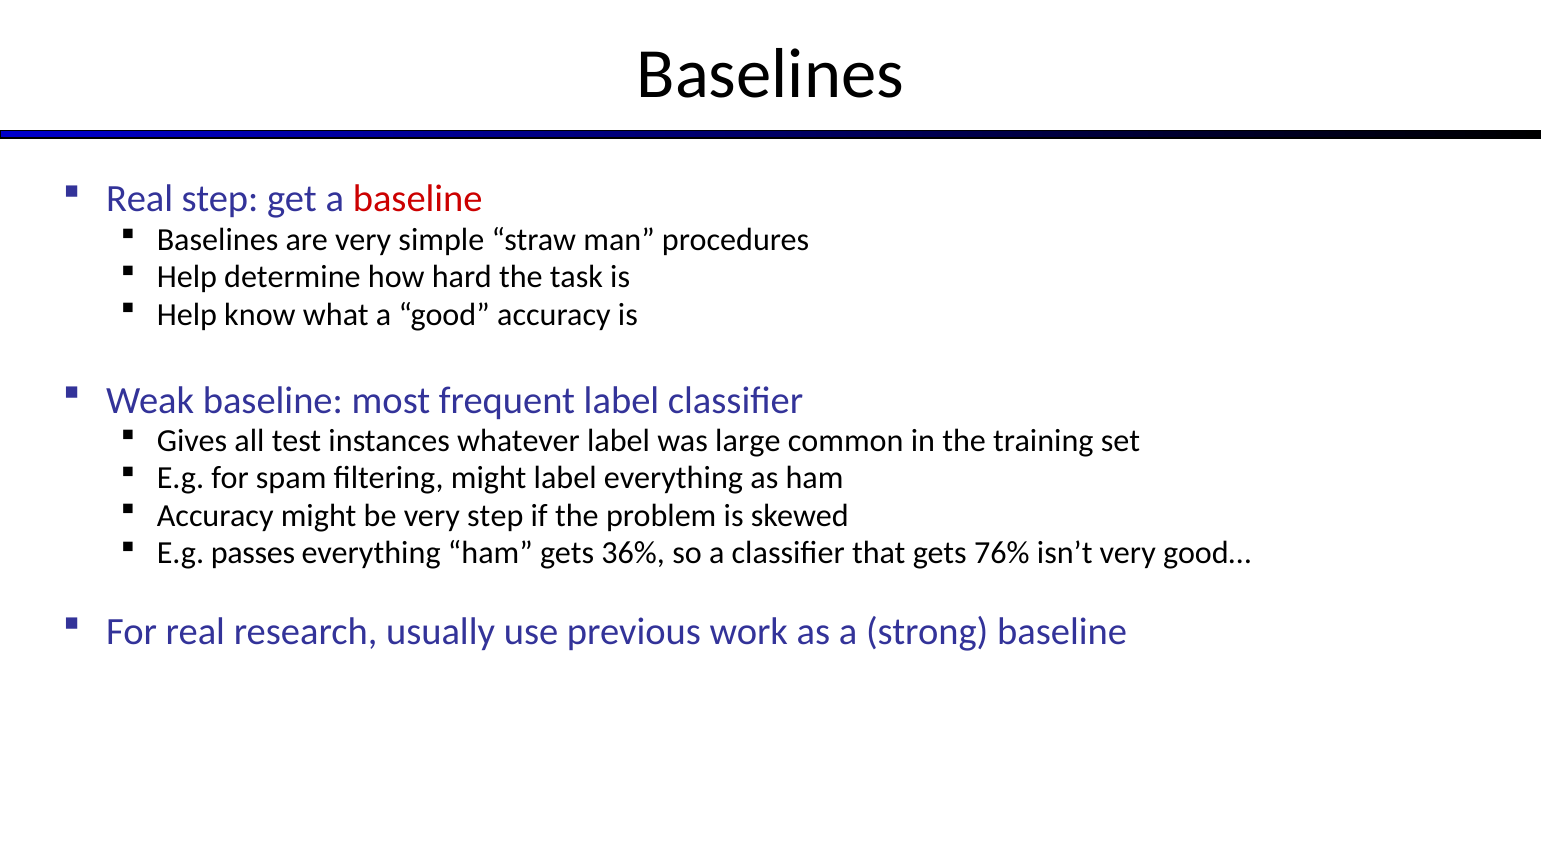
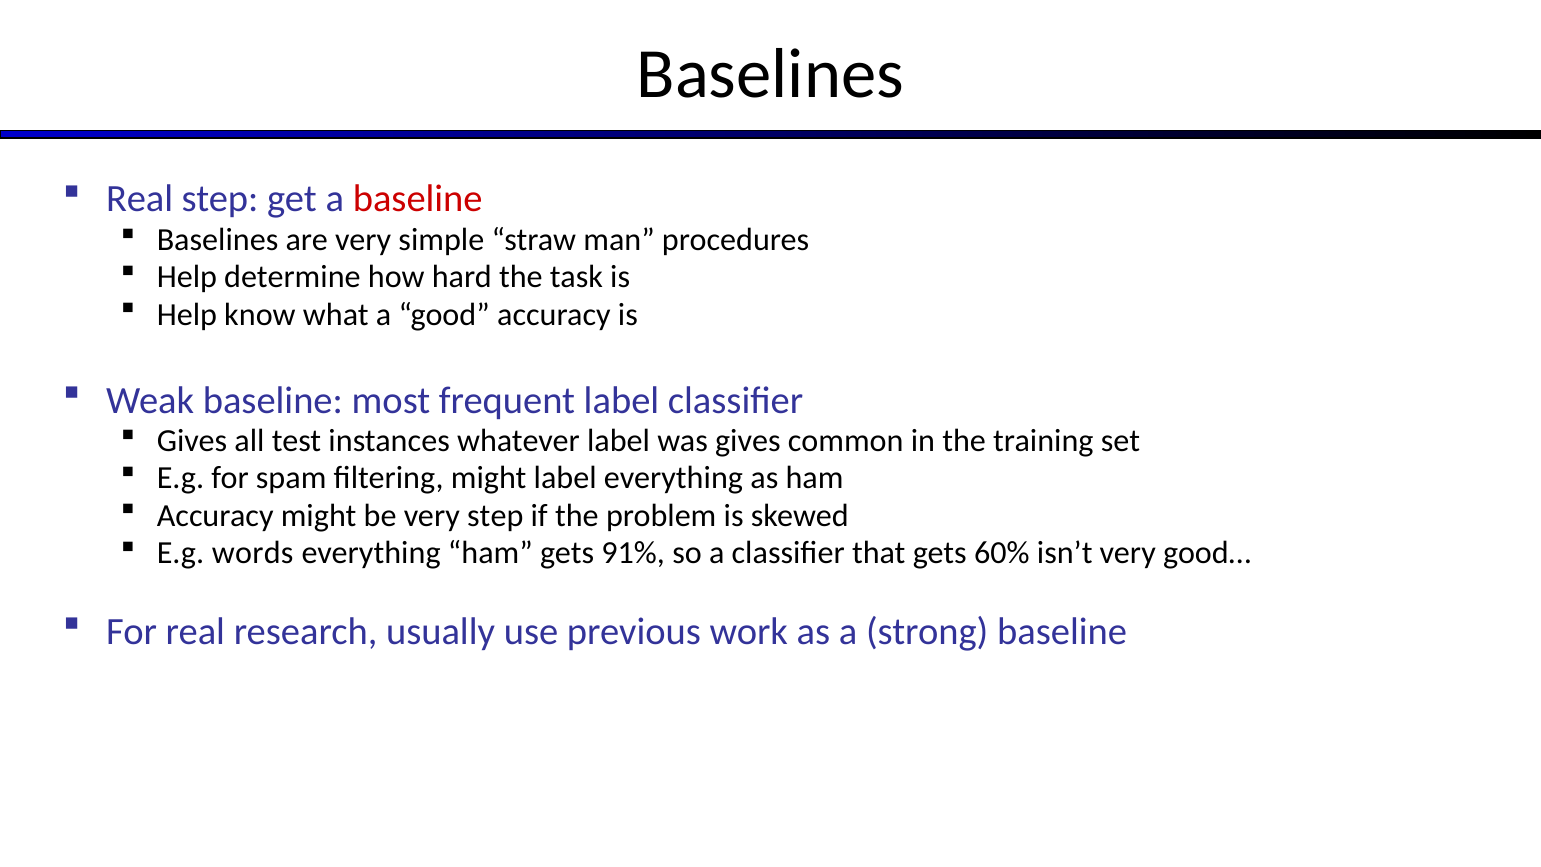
was large: large -> gives
passes: passes -> words
36%: 36% -> 91%
76%: 76% -> 60%
